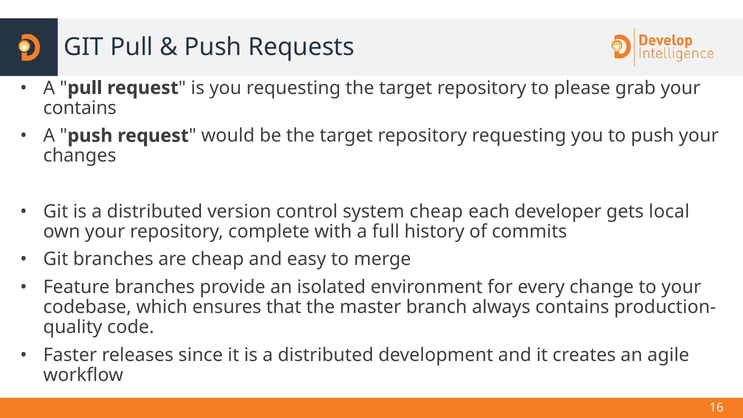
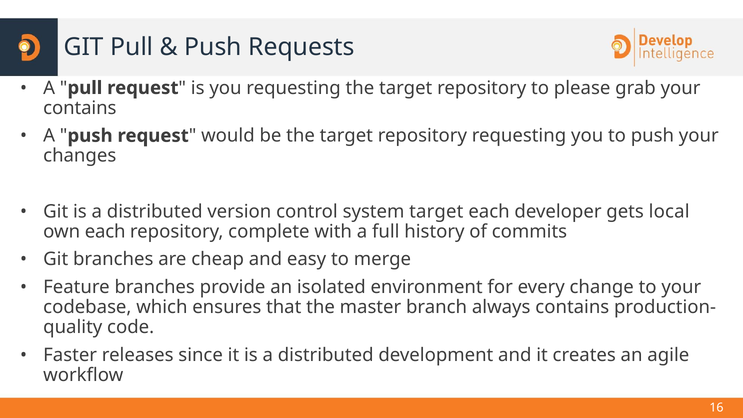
system cheap: cheap -> target
own your: your -> each
